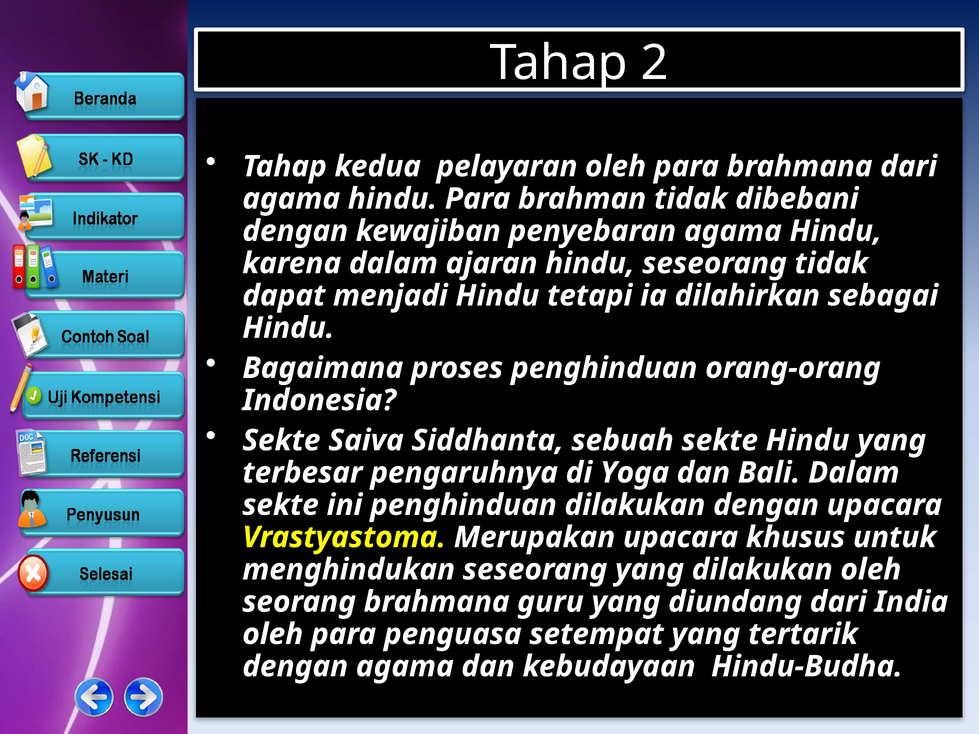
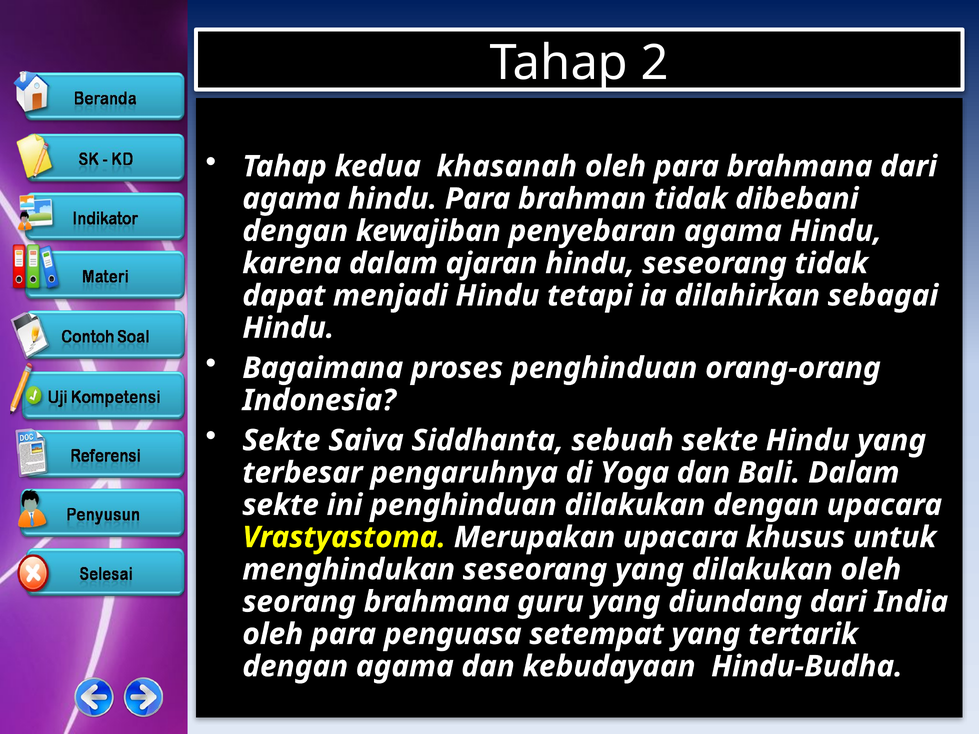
pelayaran: pelayaran -> khasanah
